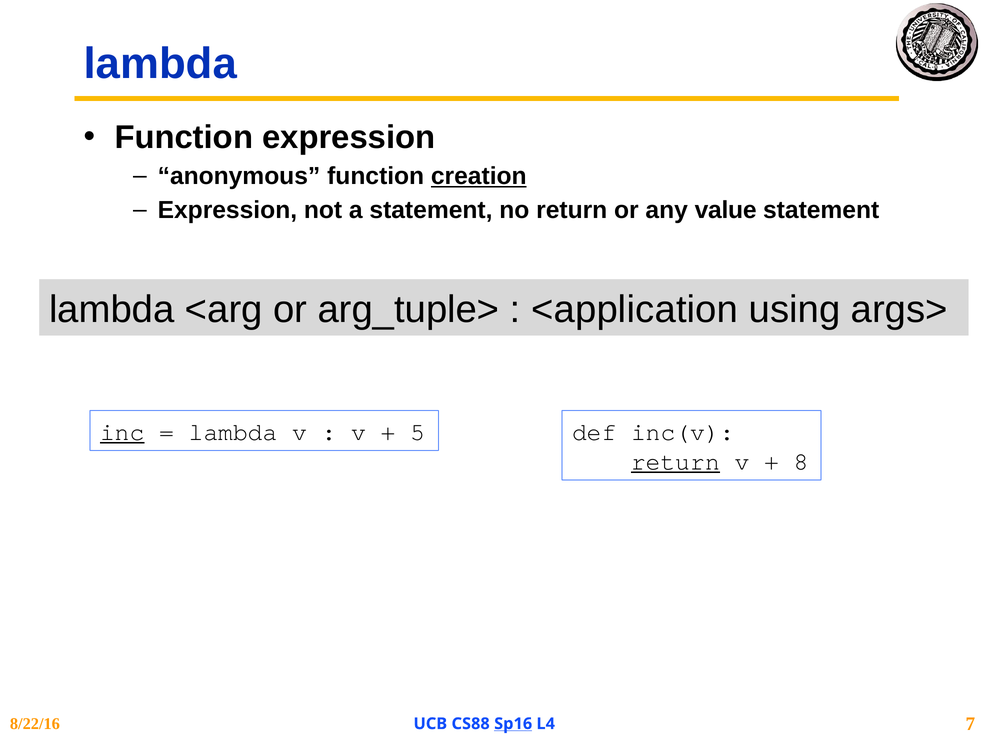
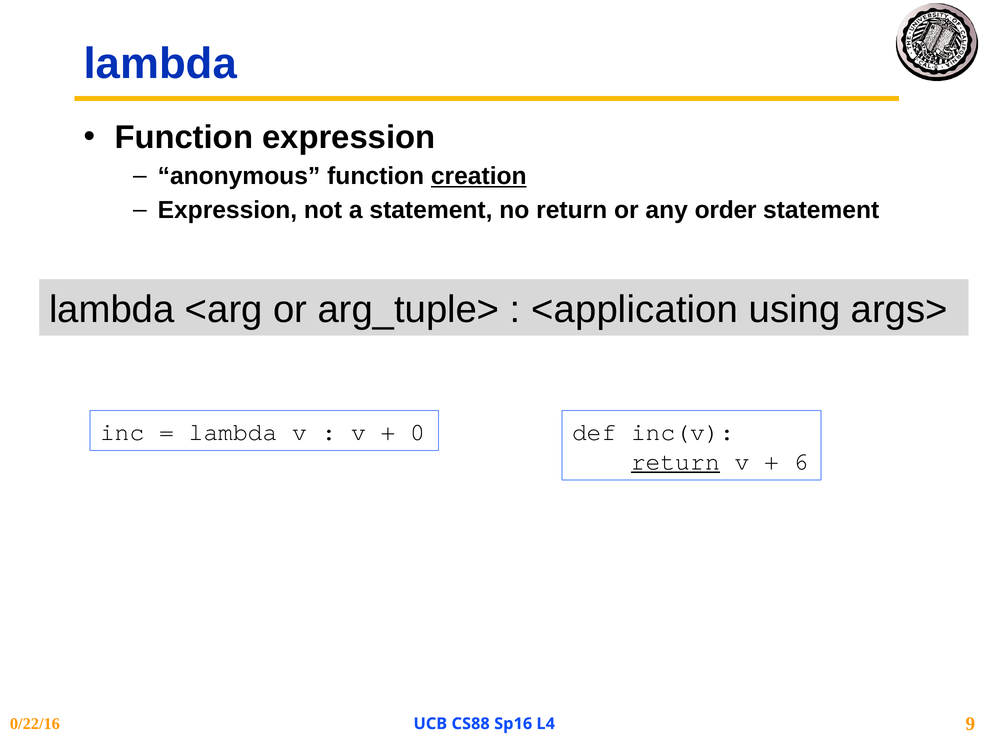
value: value -> order
inc underline: present -> none
5: 5 -> 0
8: 8 -> 6
8/22/16: 8/22/16 -> 0/22/16
Sp16 underline: present -> none
7: 7 -> 9
